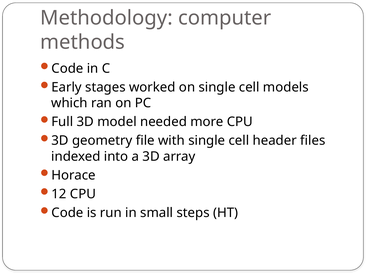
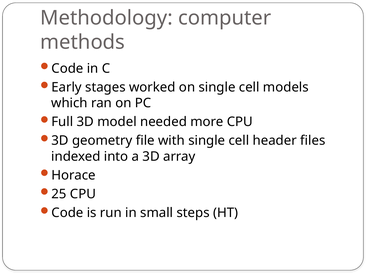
12: 12 -> 25
